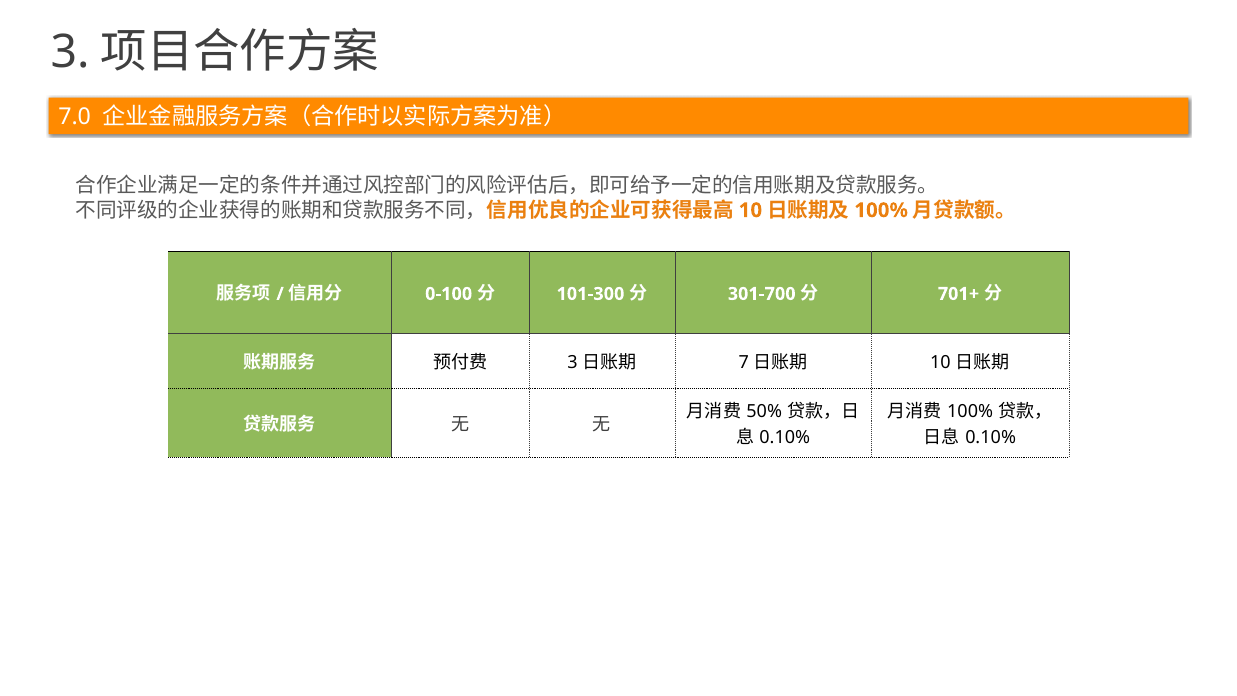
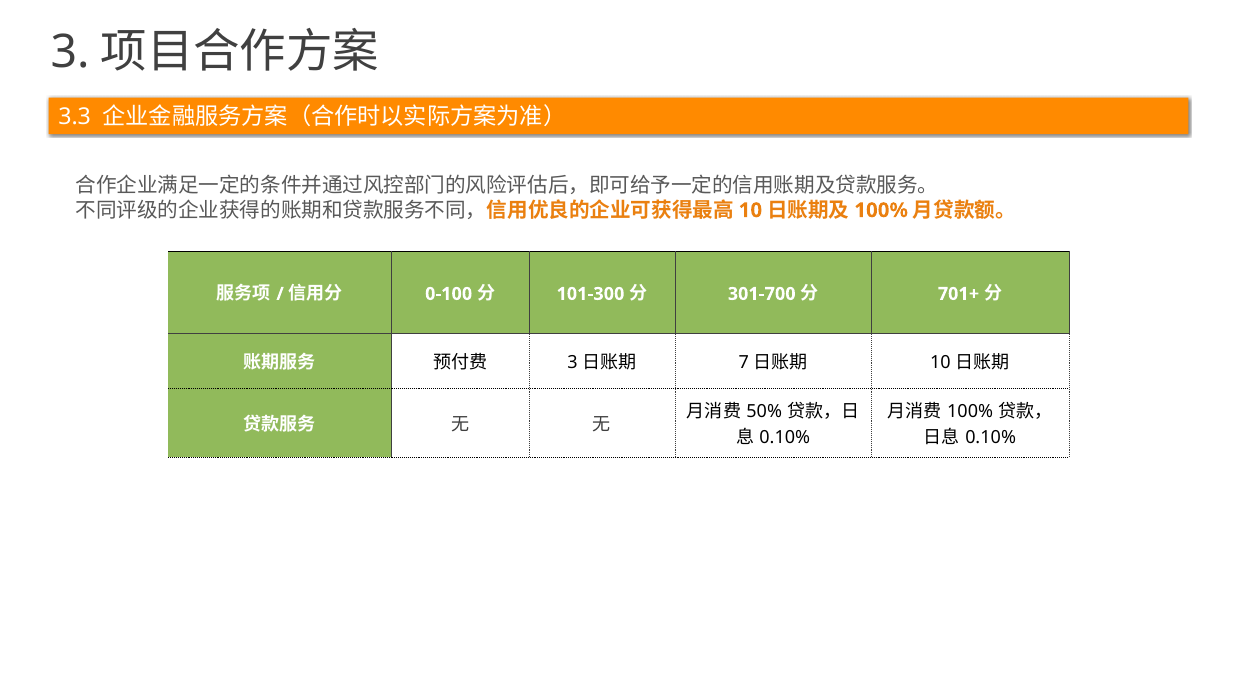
7.0: 7.0 -> 3.3
